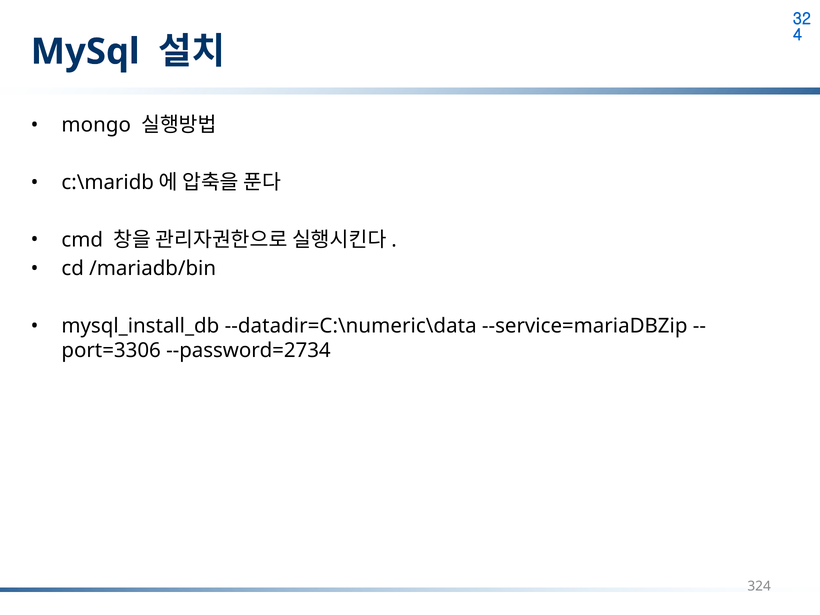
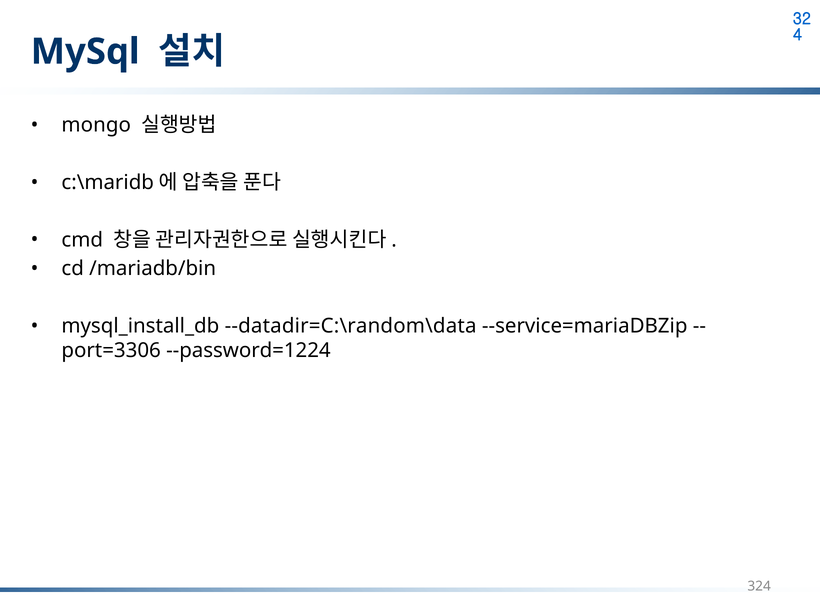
--datadir=C:\numeric\data: --datadir=C:\numeric\data -> --datadir=C:\random\data
--password=2734: --password=2734 -> --password=1224
